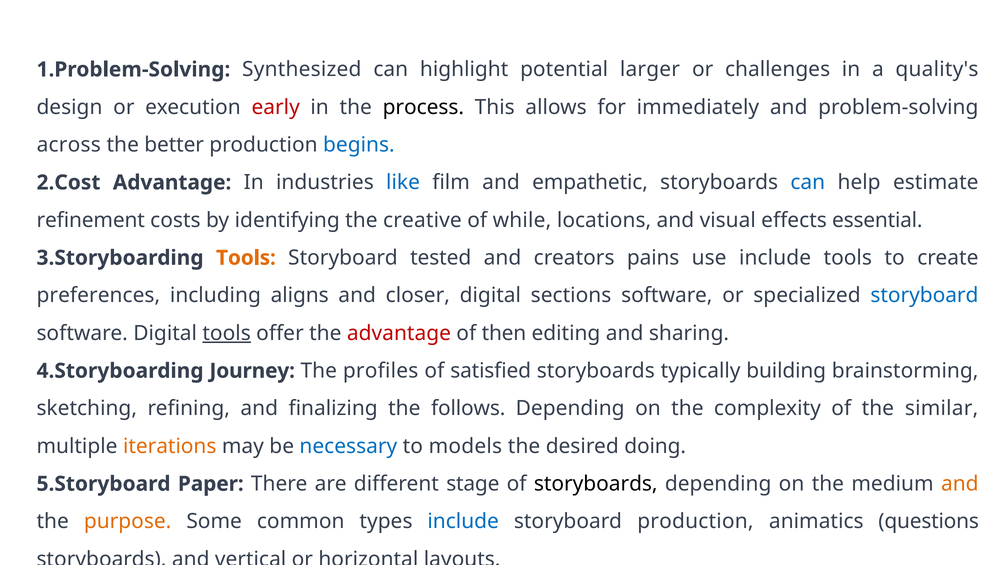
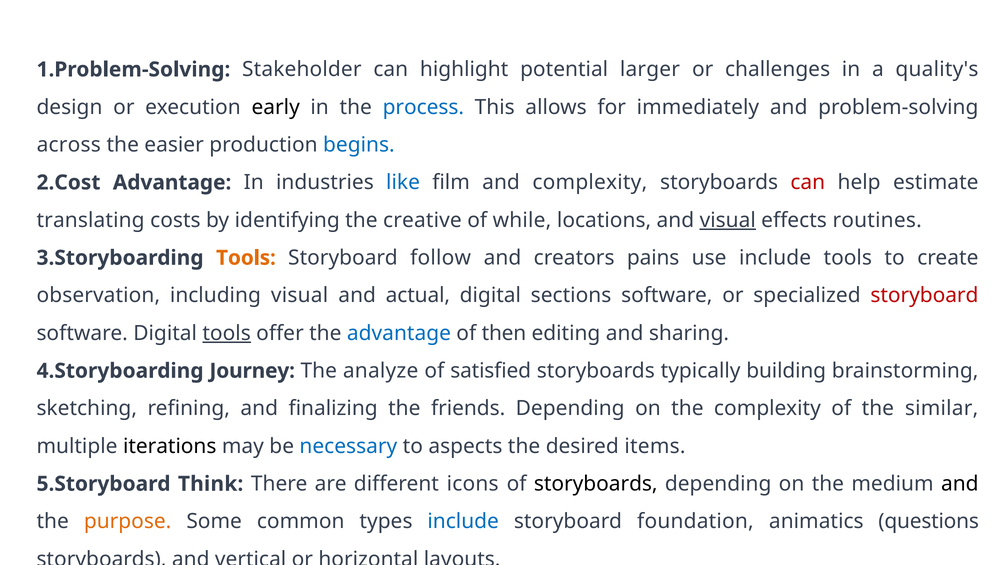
Synthesized: Synthesized -> Stakeholder
early colour: red -> black
process colour: black -> blue
better: better -> easier
and empathetic: empathetic -> complexity
can at (808, 182) colour: blue -> red
refinement: refinement -> translating
visual at (728, 220) underline: none -> present
essential: essential -> routines
tested: tested -> follow
preferences: preferences -> observation
including aligns: aligns -> visual
closer: closer -> actual
storyboard at (924, 295) colour: blue -> red
advantage at (399, 333) colour: red -> blue
profiles: profiles -> analyze
follows: follows -> friends
iterations colour: orange -> black
models: models -> aspects
doing: doing -> items
Paper: Paper -> Think
stage: stage -> icons
and at (960, 484) colour: orange -> black
storyboard production: production -> foundation
